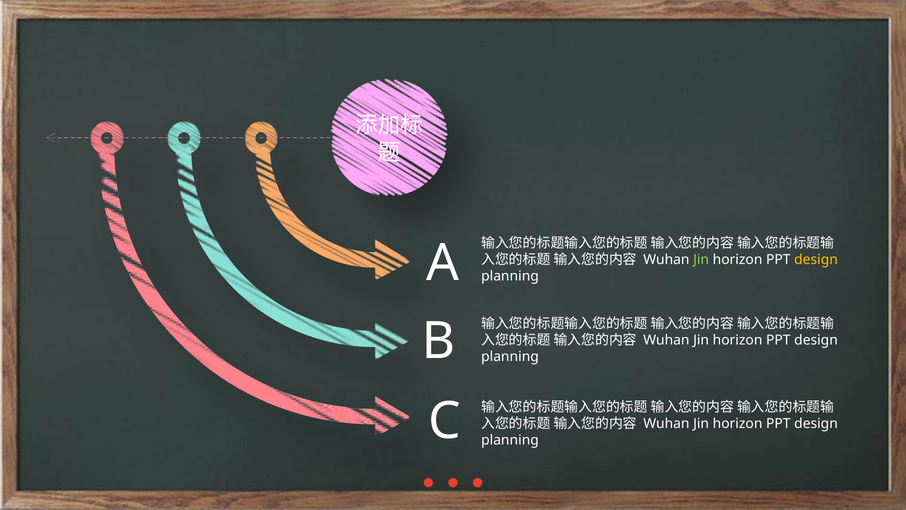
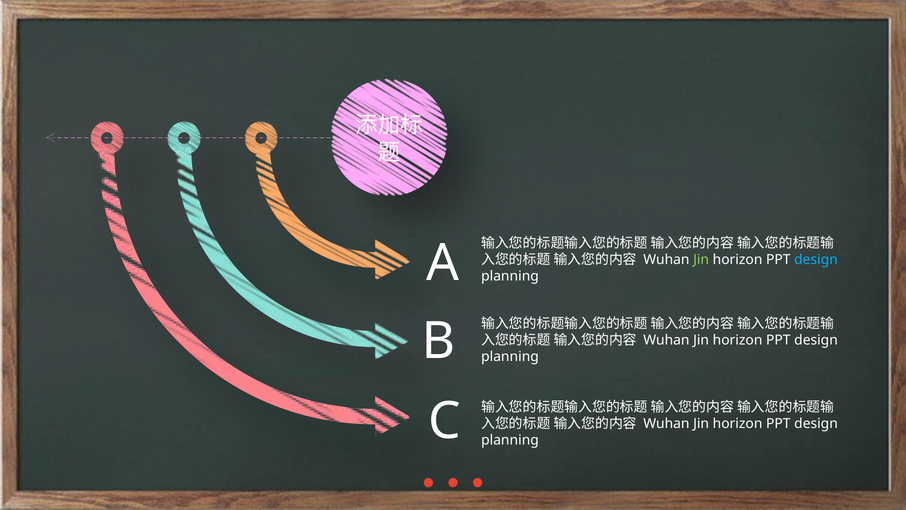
design at (816, 259) colour: yellow -> light blue
